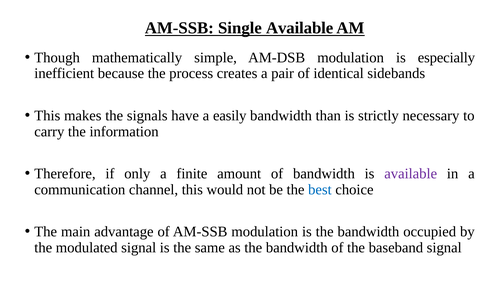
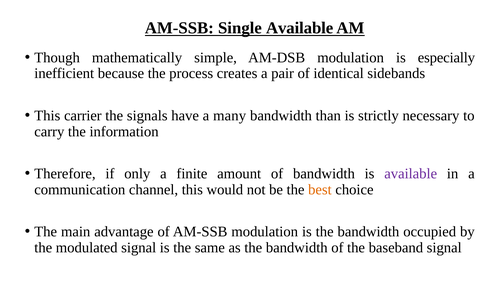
makes: makes -> carrier
easily: easily -> many
best colour: blue -> orange
